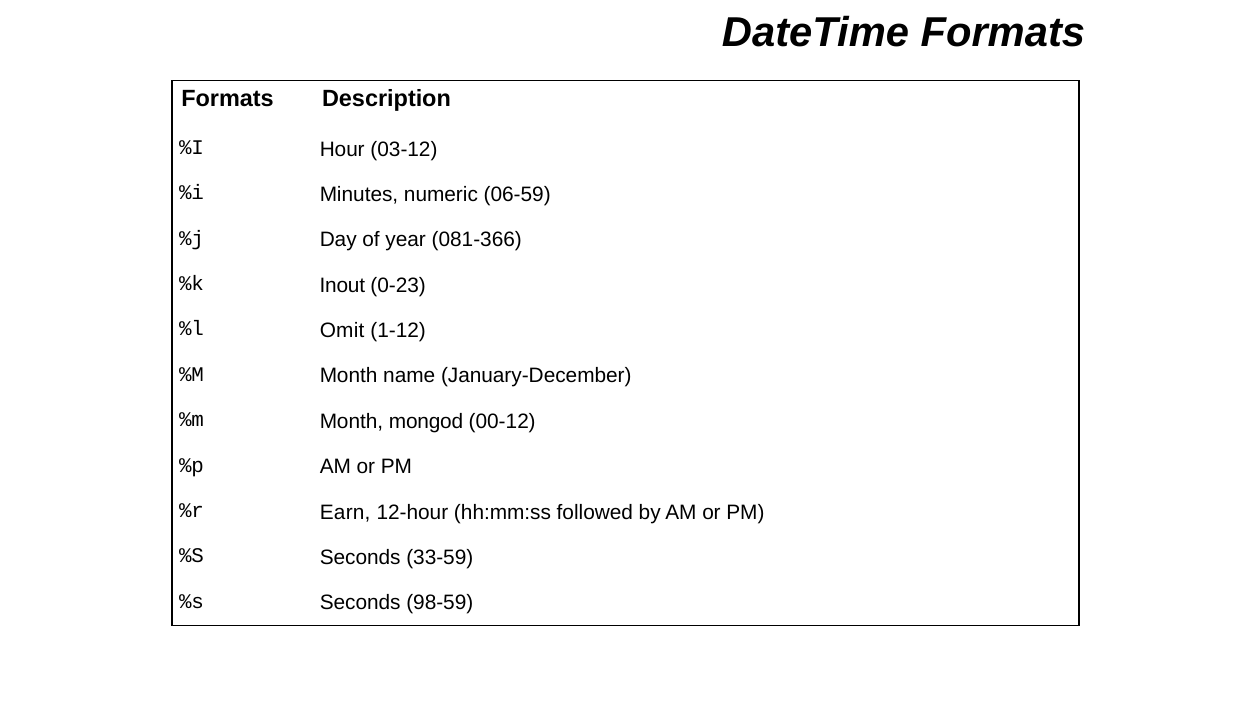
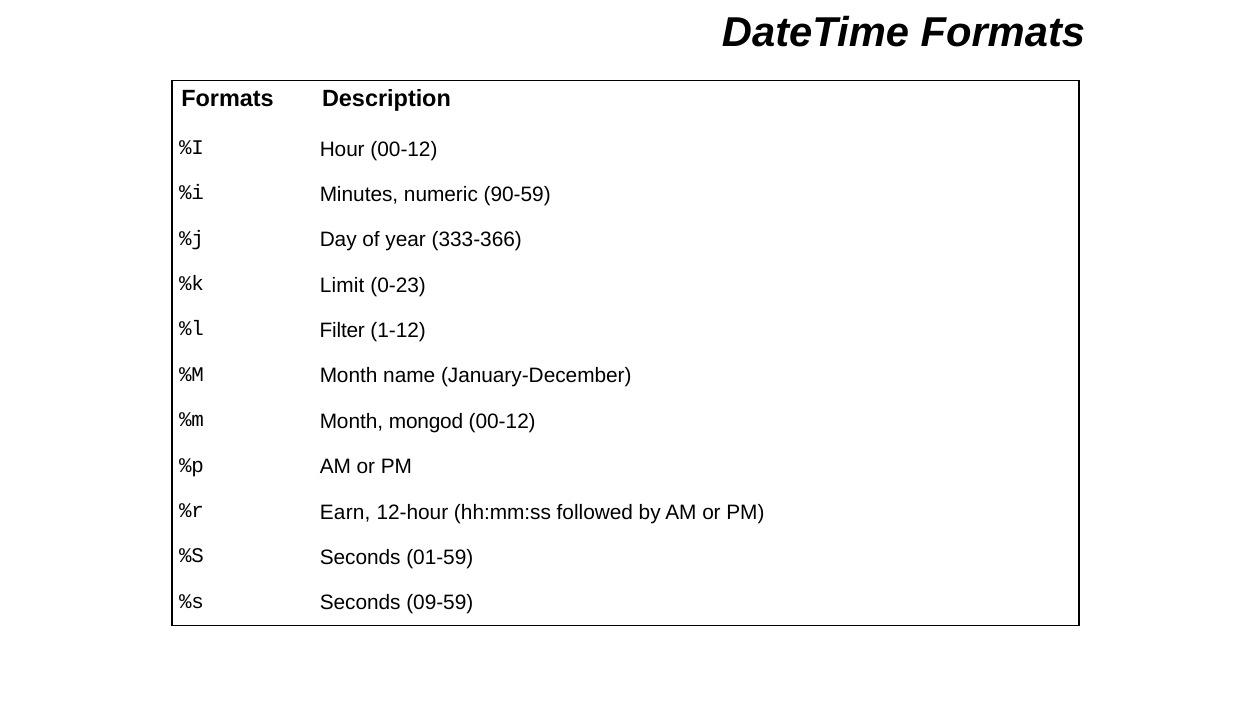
Hour 03-12: 03-12 -> 00-12
06-59: 06-59 -> 90-59
081-366: 081-366 -> 333-366
Inout: Inout -> Limit
Omit: Omit -> Filter
33-59: 33-59 -> 01-59
98-59: 98-59 -> 09-59
